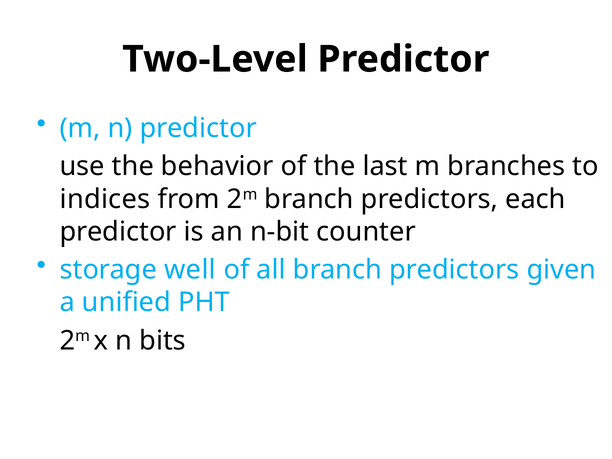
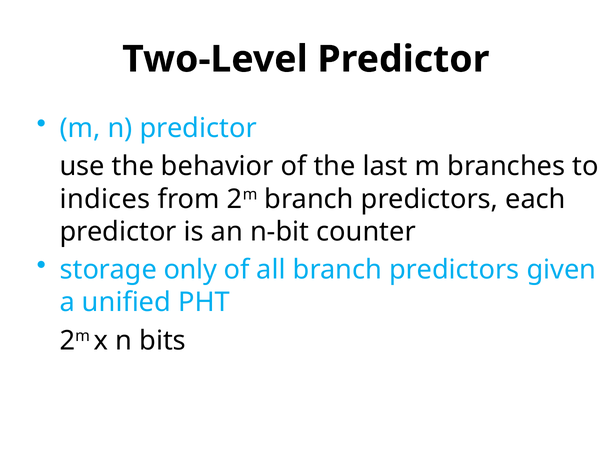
well: well -> only
